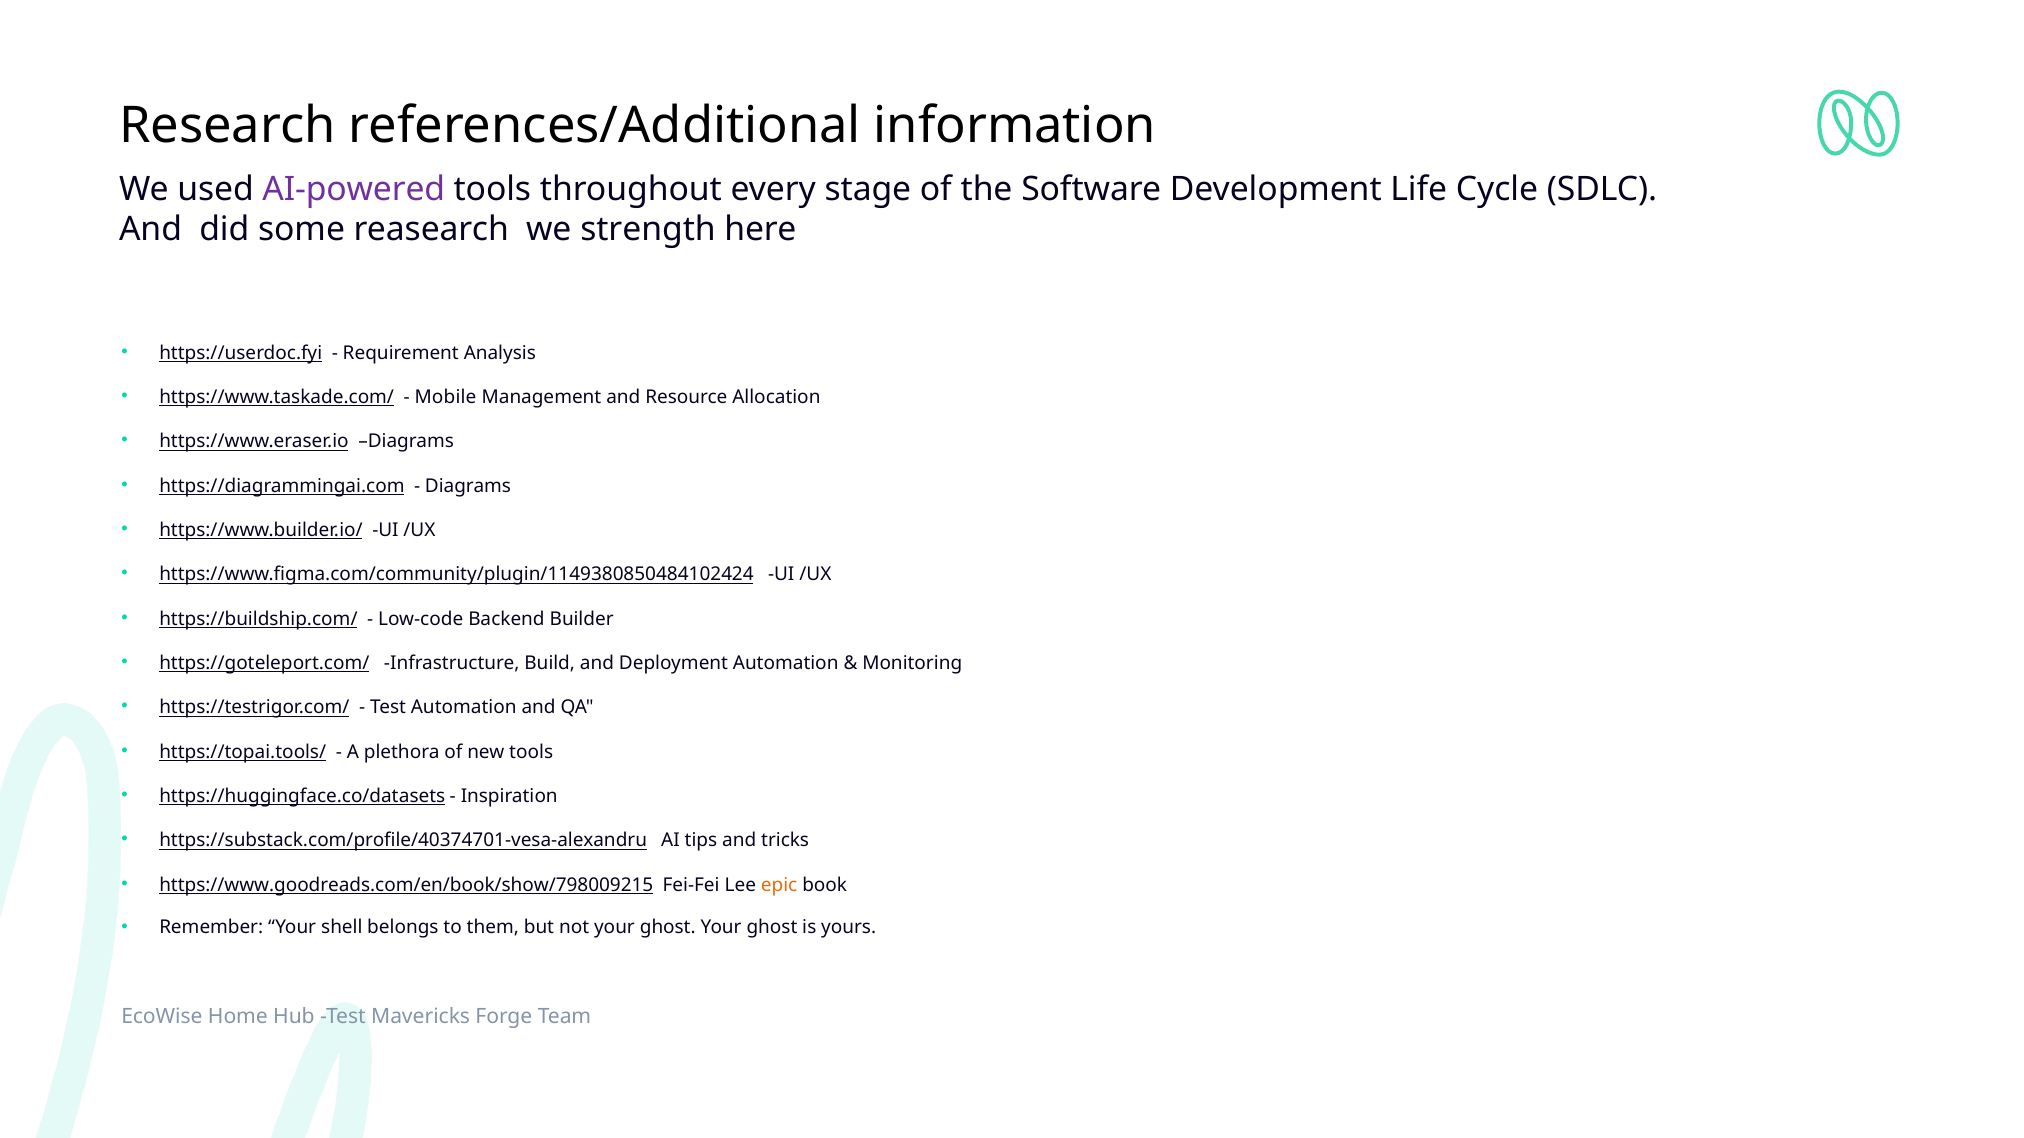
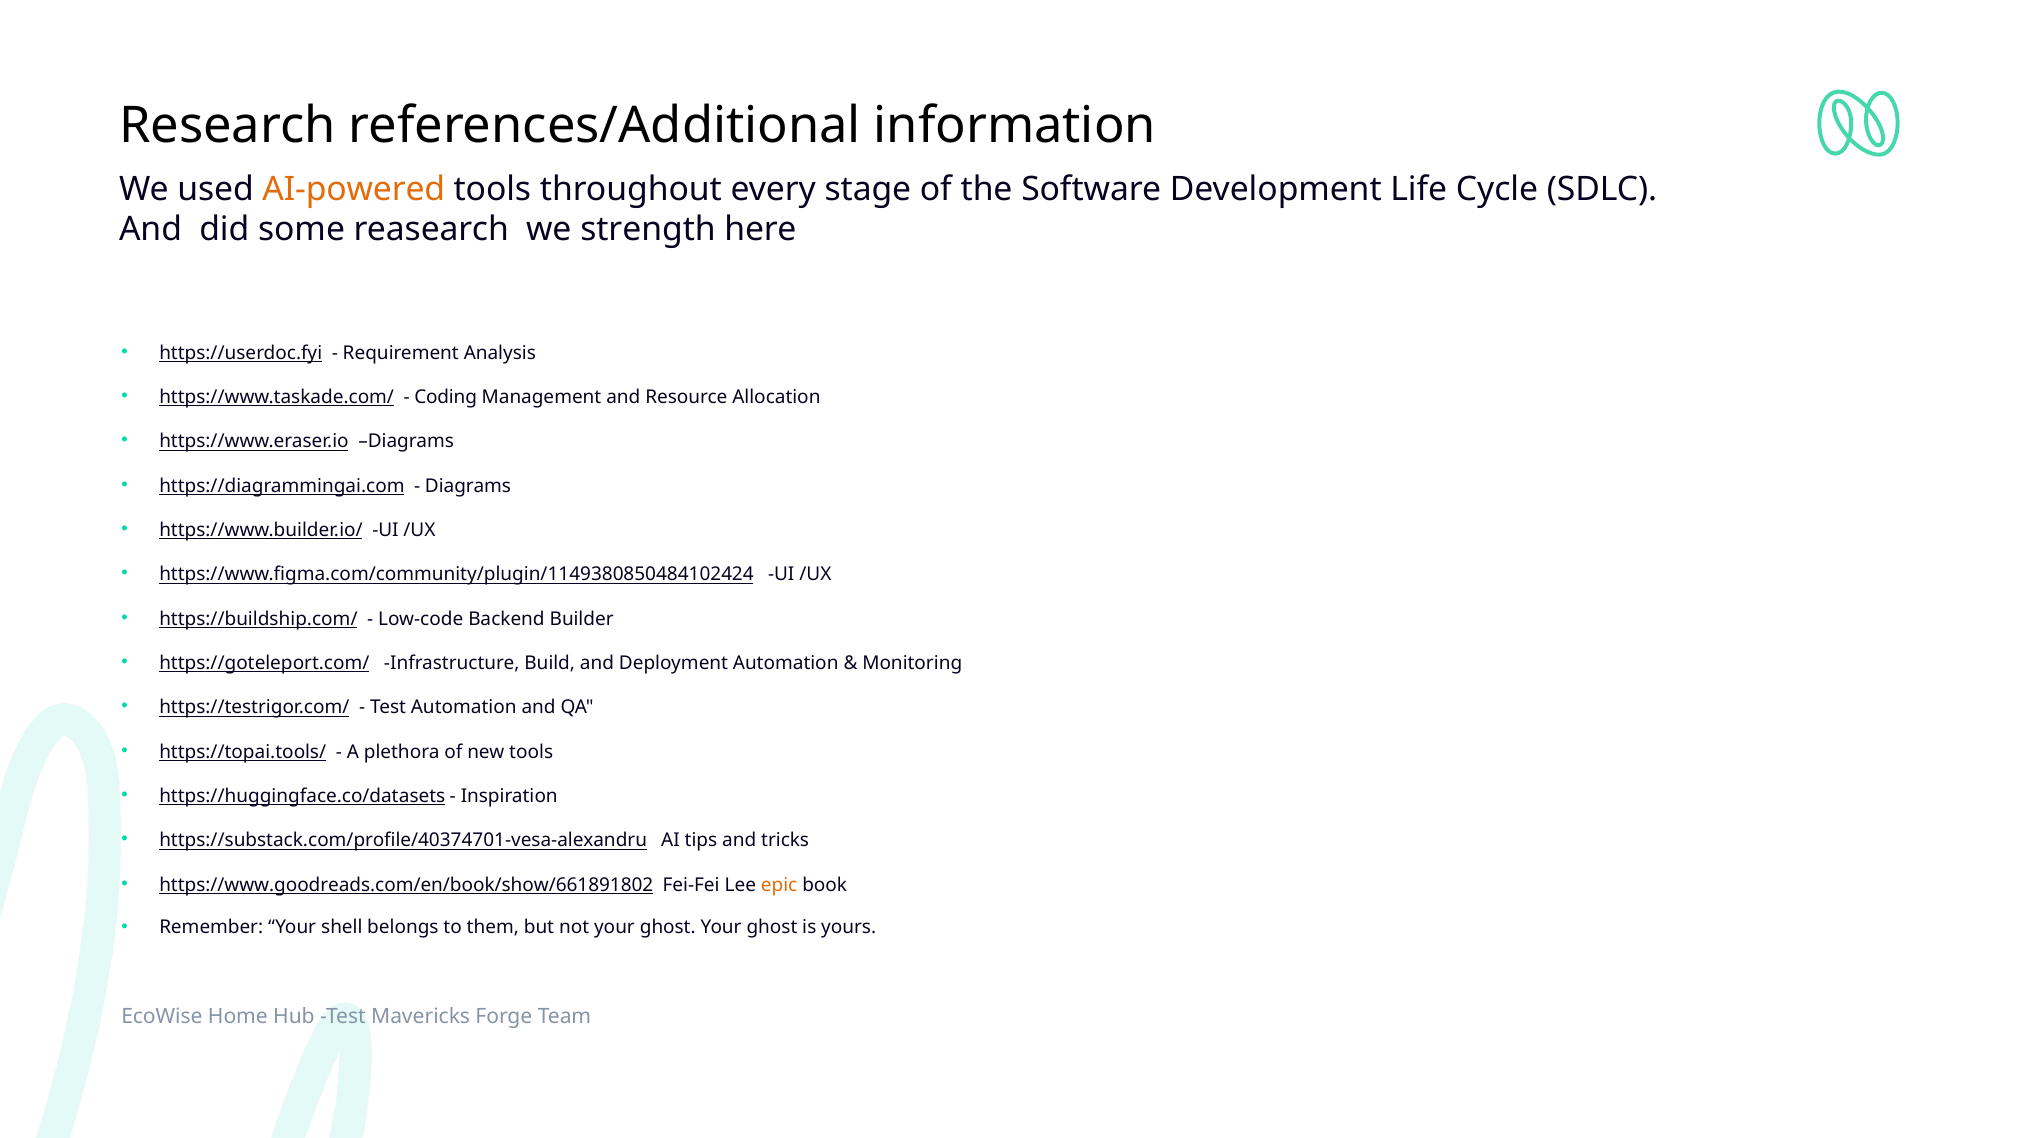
AI-powered colour: purple -> orange
Mobile: Mobile -> Coding
https://www.goodreads.com/en/book/show/798009215: https://www.goodreads.com/en/book/show/798009215 -> https://www.goodreads.com/en/book/show/661891802
